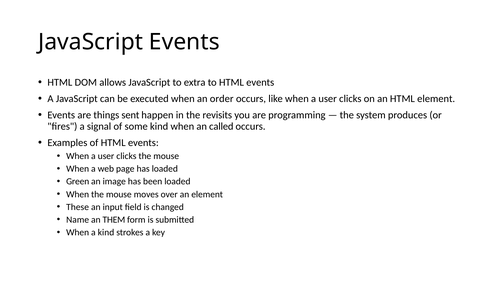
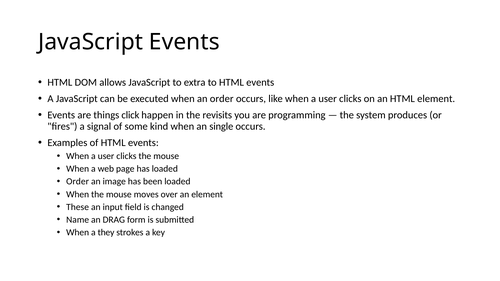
sent: sent -> click
called: called -> single
Green at (78, 182): Green -> Order
THEM: THEM -> DRAG
a kind: kind -> they
